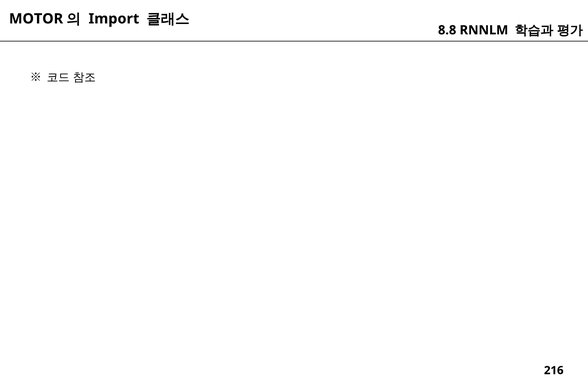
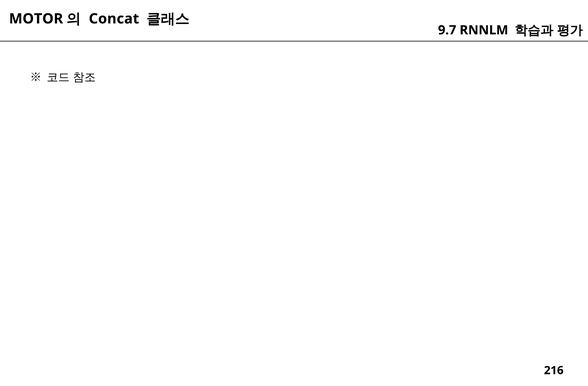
Import: Import -> Concat
8.8: 8.8 -> 9.7
